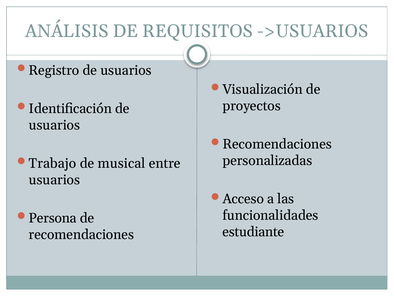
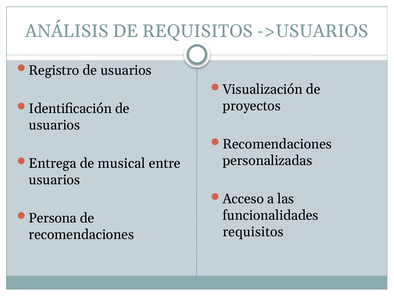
Trabajo: Trabajo -> Entrega
estudiante at (253, 231): estudiante -> requisitos
